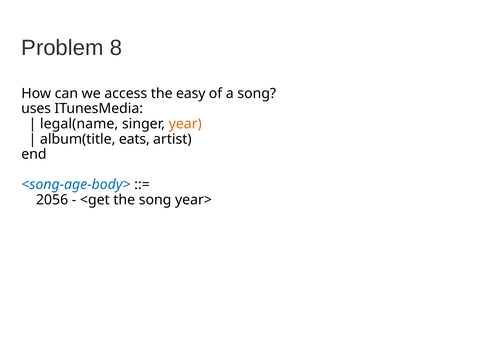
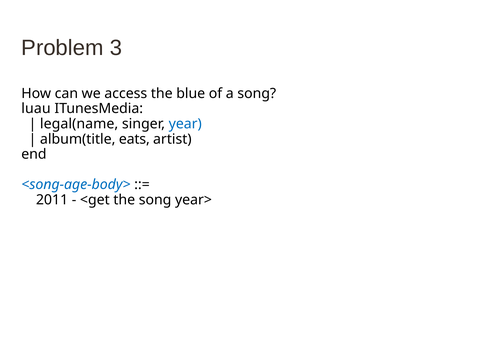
8: 8 -> 3
easy: easy -> blue
uses: uses -> luau
year colour: orange -> blue
2056: 2056 -> 2011
